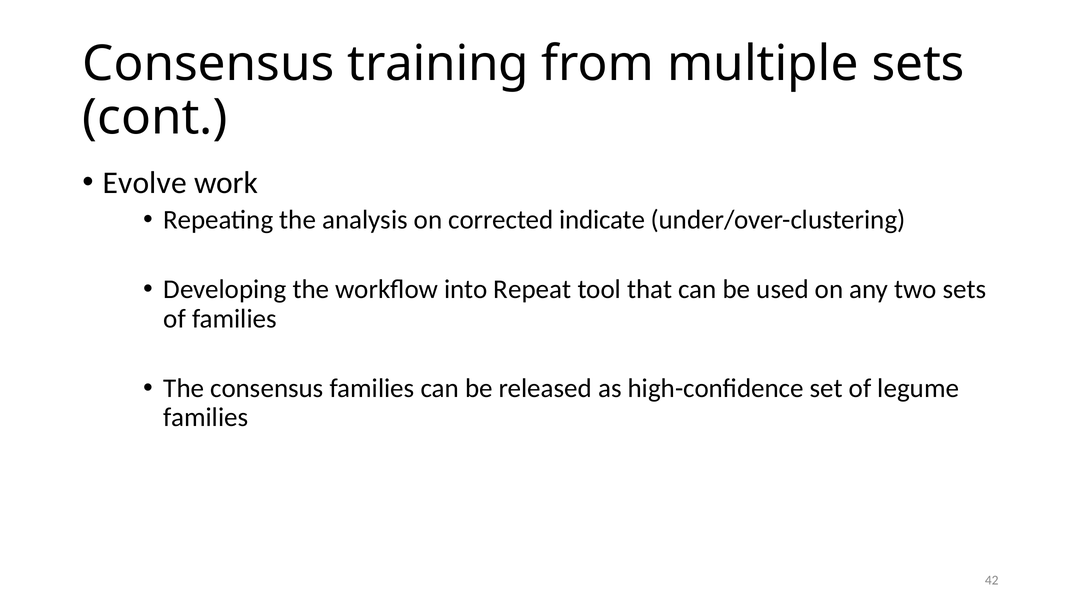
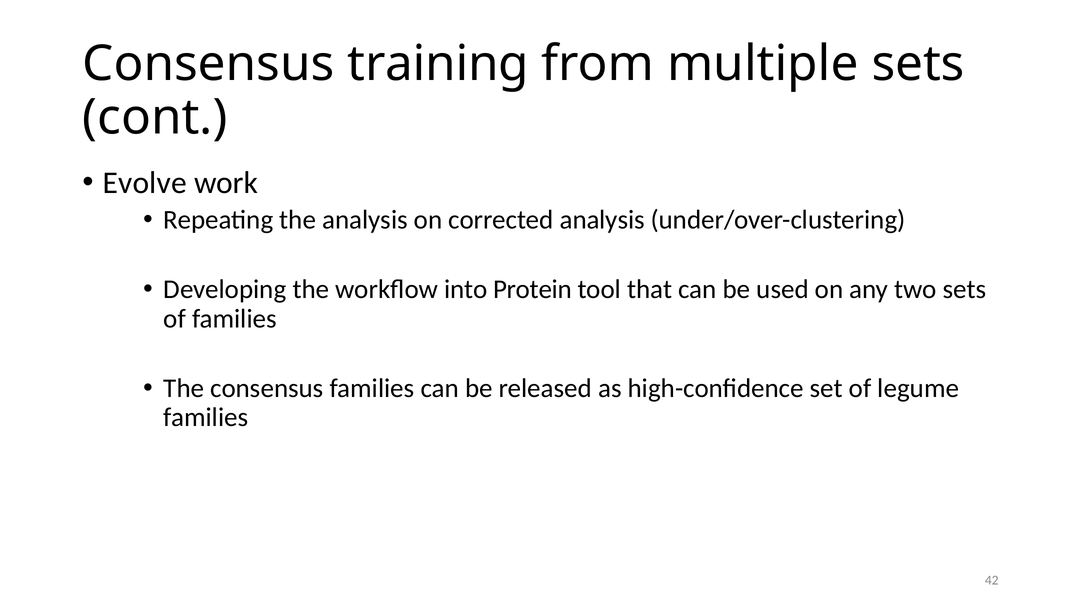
corrected indicate: indicate -> analysis
Repeat: Repeat -> Protein
